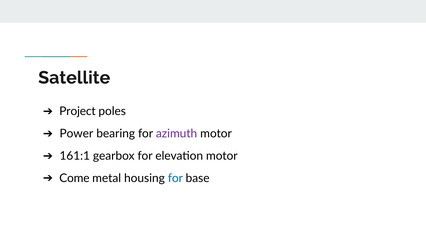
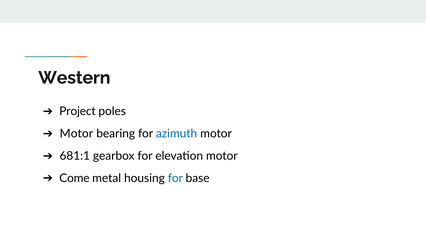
Satellite: Satellite -> Western
Power at (76, 133): Power -> Motor
azimuth colour: purple -> blue
161:1: 161:1 -> 681:1
